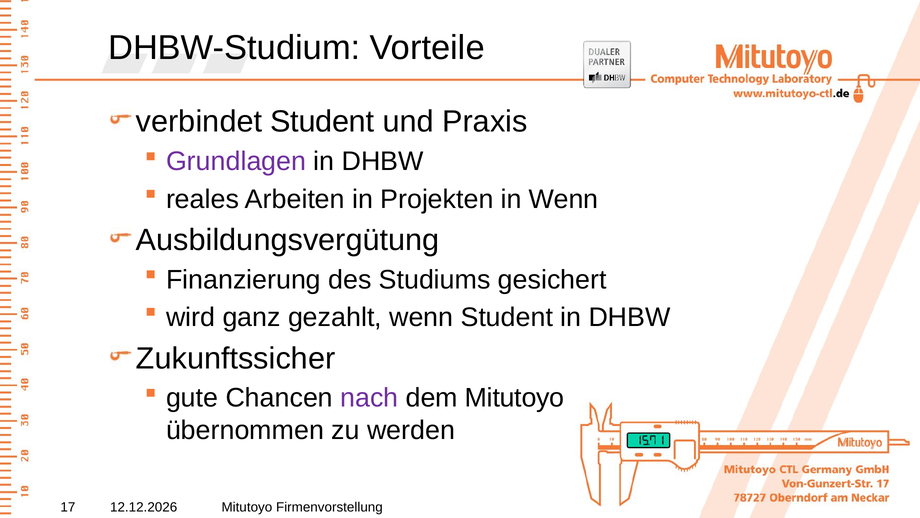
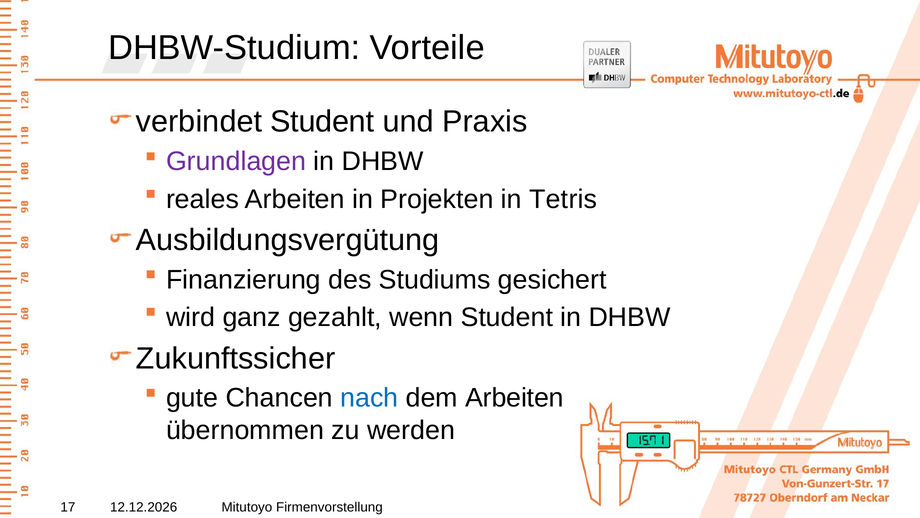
in Wenn: Wenn -> Tetris
nach colour: purple -> blue
dem Mitutoyo: Mitutoyo -> Arbeiten
